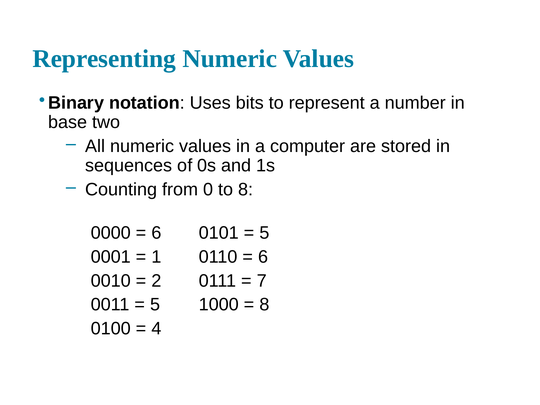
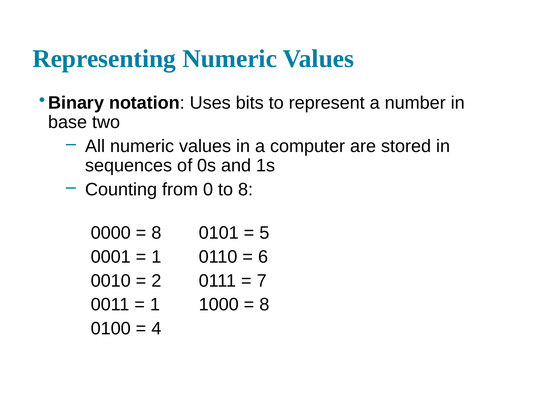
6 at (156, 233): 6 -> 8
5 at (155, 305): 5 -> 1
